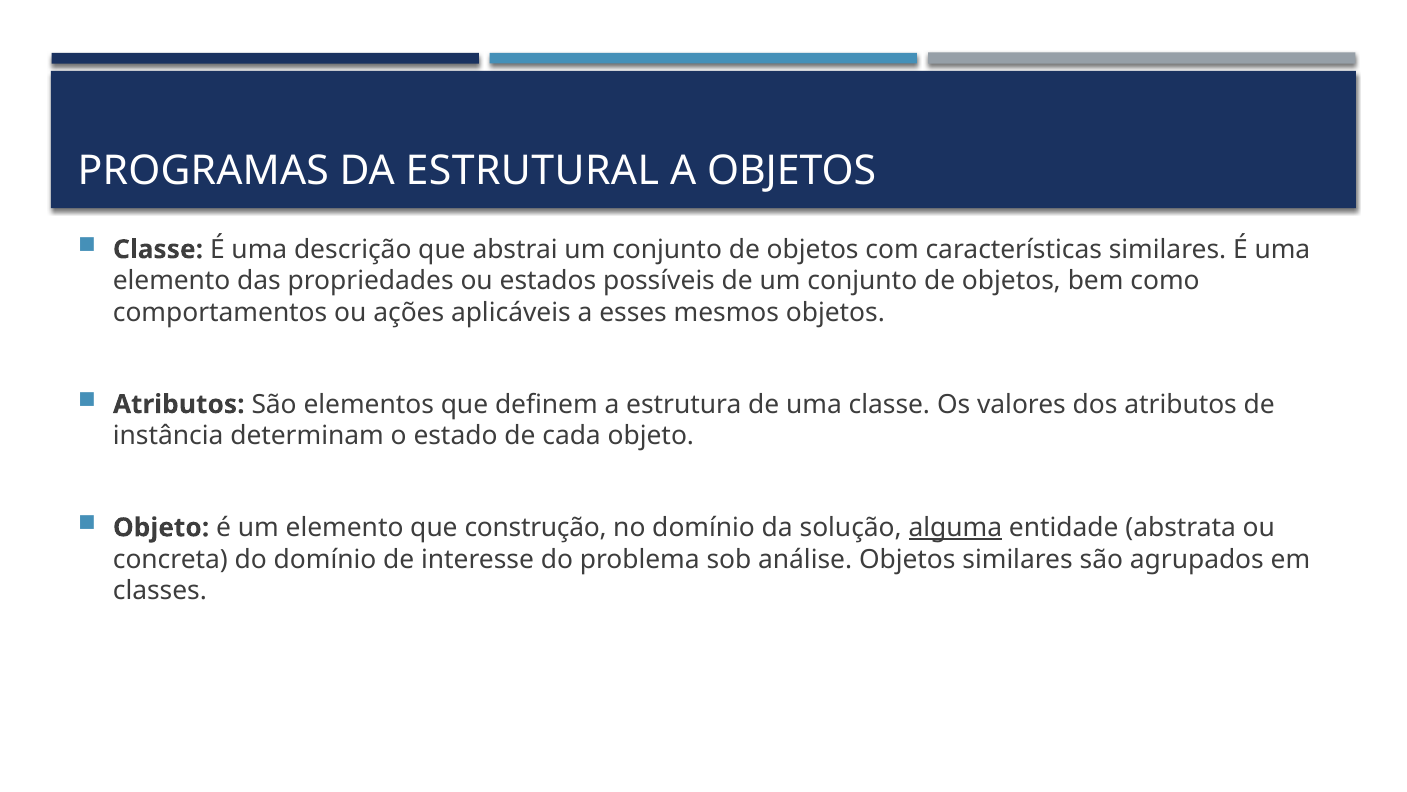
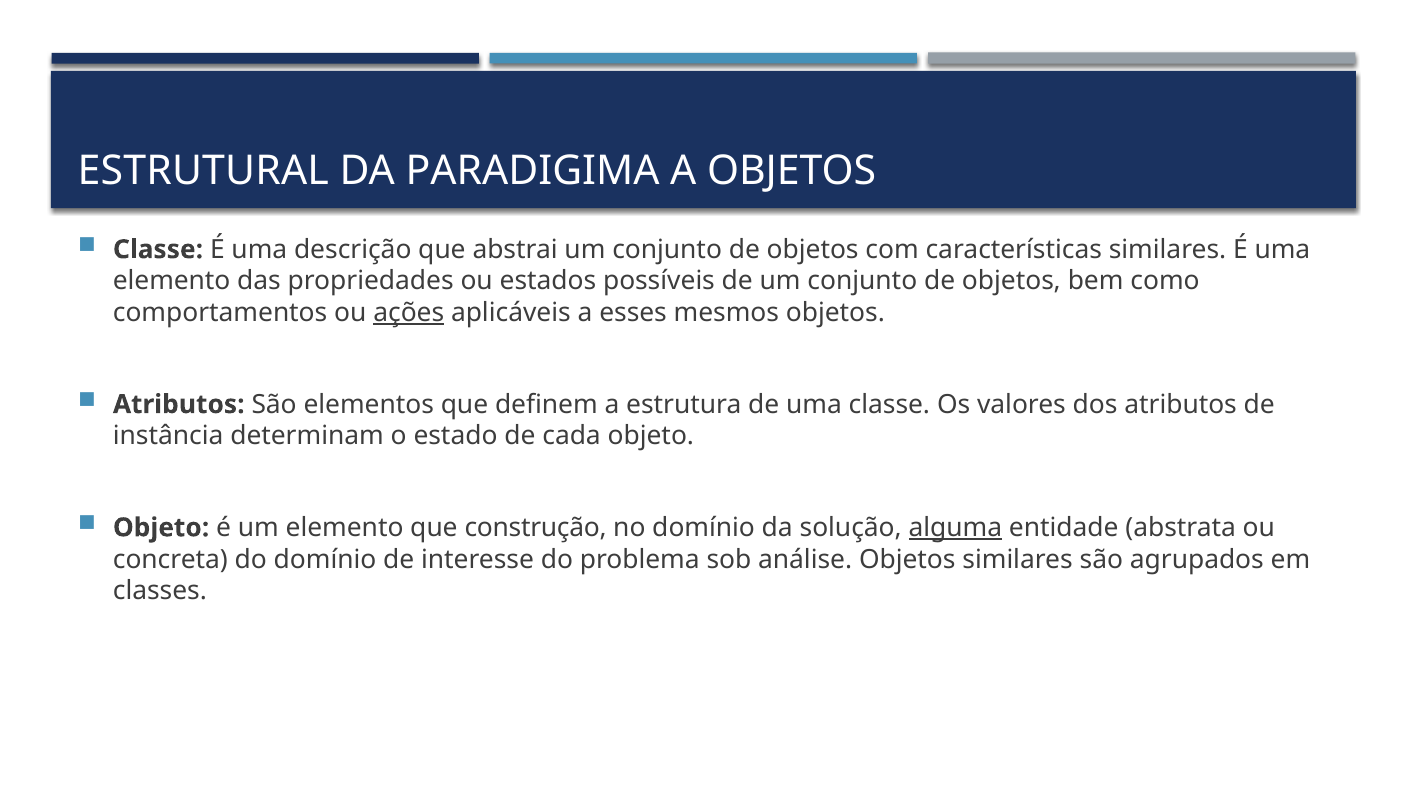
PROGRAMAS: PROGRAMAS -> ESTRUTURAL
ESTRUTURAL: ESTRUTURAL -> PARADIGIMA
ações underline: none -> present
